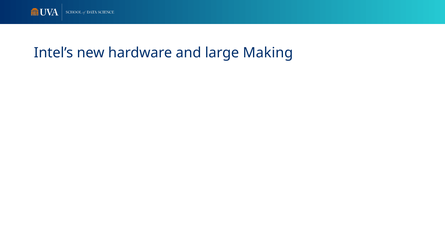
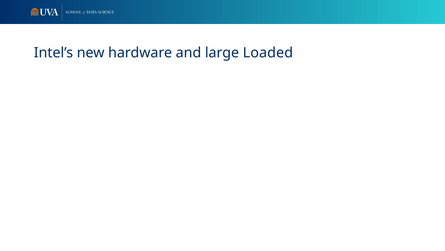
Making: Making -> Loaded
